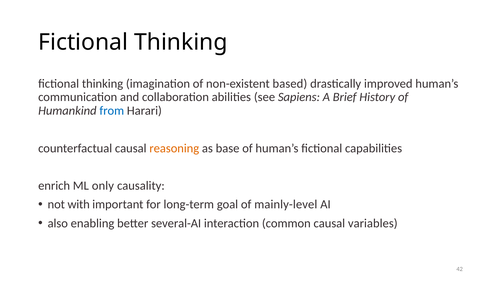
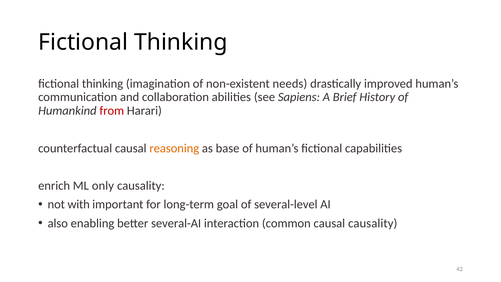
based: based -> needs
from colour: blue -> red
mainly-level: mainly-level -> several-level
causal variables: variables -> causality
